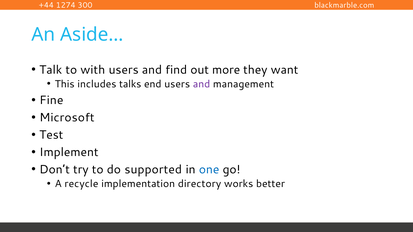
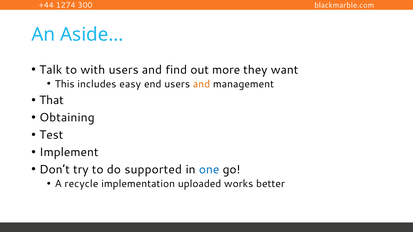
talks: talks -> easy
and at (202, 84) colour: purple -> orange
Fine: Fine -> That
Microsoft: Microsoft -> Obtaining
directory: directory -> uploaded
